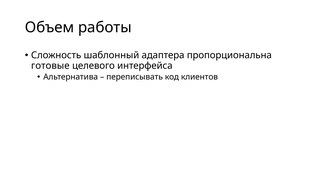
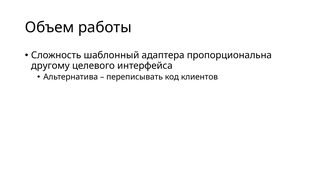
готовые: готовые -> другому
